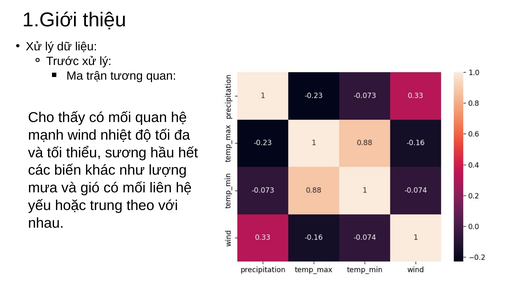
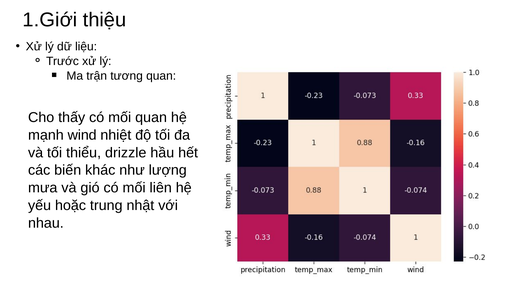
sương: sương -> drizzle
theo: theo -> nhật
